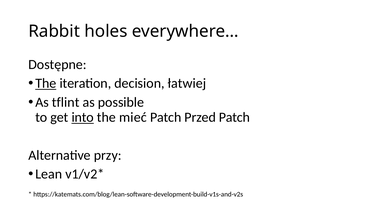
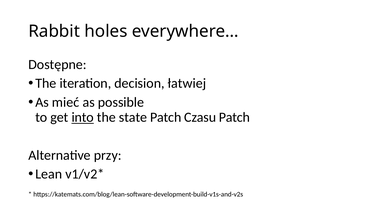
The at (46, 83) underline: present -> none
tflint: tflint -> mieć
mieć: mieć -> state
Przed: Przed -> Czasu
